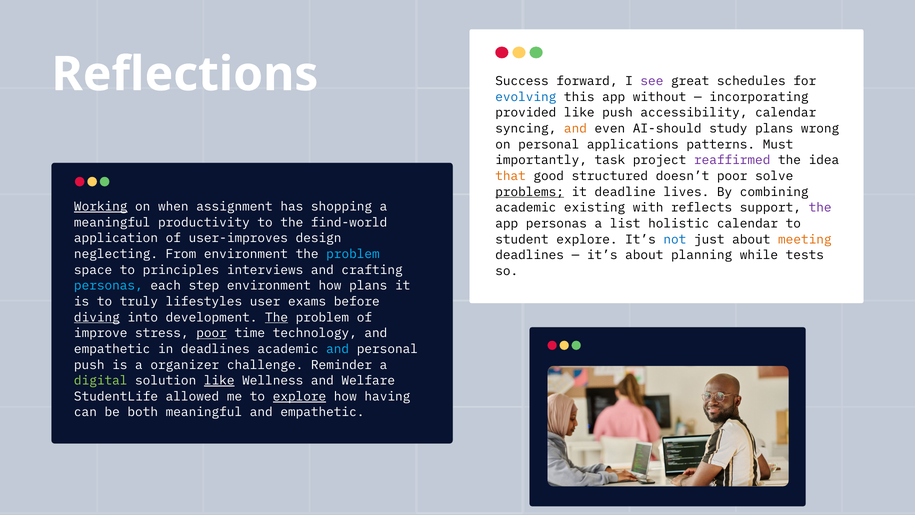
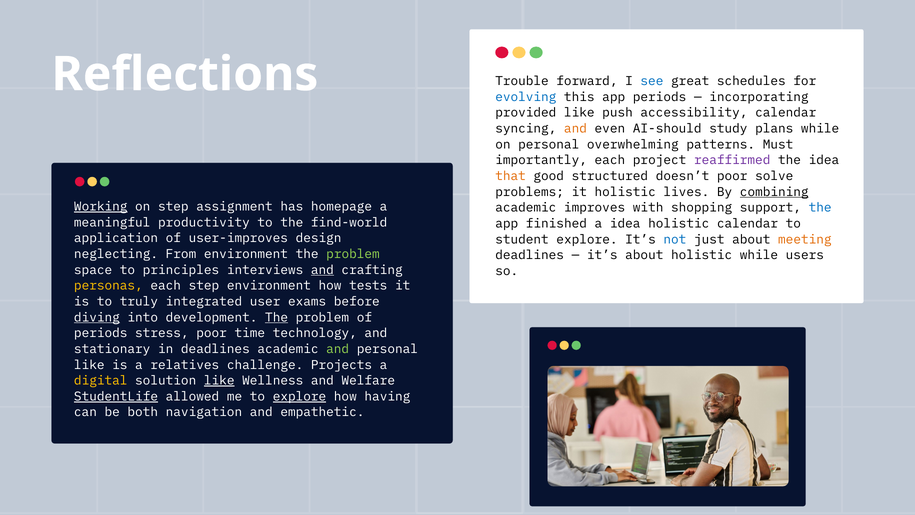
Success: Success -> Trouble
see colour: purple -> blue
app without: without -> periods
plans wrong: wrong -> while
applications: applications -> overwhelming
importantly task: task -> each
problems underline: present -> none
it deadline: deadline -> holistic
combining underline: none -> present
on when: when -> step
shopping: shopping -> homepage
existing: existing -> improves
reflects: reflects -> shopping
the at (820, 208) colour: purple -> blue
app personas: personas -> finished
a list: list -> idea
problem at (353, 254) colour: light blue -> light green
about planning: planning -> holistic
tests: tests -> users
and at (322, 270) underline: none -> present
personas at (108, 286) colour: light blue -> yellow
how plans: plans -> tests
lifestyles: lifestyles -> integrated
improve at (101, 333): improve -> periods
poor at (212, 333) underline: present -> none
empathetic at (112, 349): empathetic -> stationary
and at (338, 349) colour: light blue -> light green
push at (89, 365): push -> like
organizer: organizer -> relatives
Reminder: Reminder -> Projects
digital colour: light green -> yellow
StudentLife underline: none -> present
both meaningful: meaningful -> navigation
